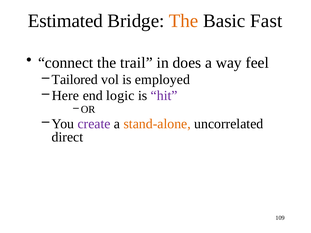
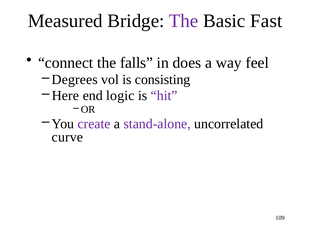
Estimated: Estimated -> Measured
The at (184, 21) colour: orange -> purple
trail: trail -> falls
Tailored: Tailored -> Degrees
employed: employed -> consisting
stand-alone colour: orange -> purple
direct: direct -> curve
